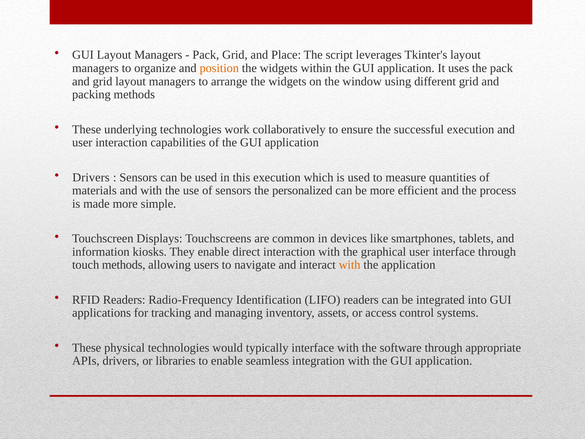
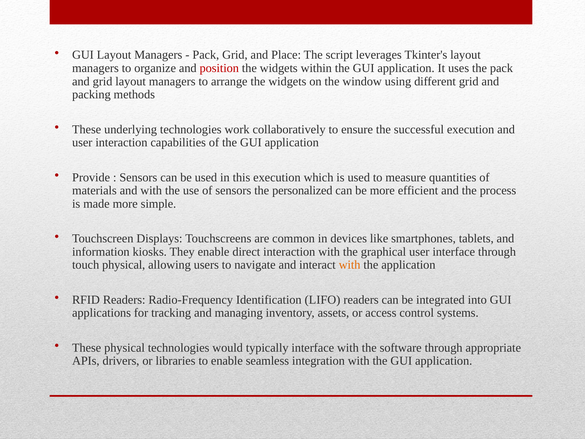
position colour: orange -> red
Drivers at (91, 177): Drivers -> Provide
touch methods: methods -> physical
